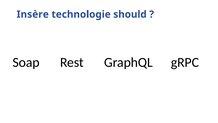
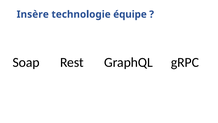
should: should -> équipe
